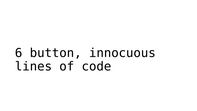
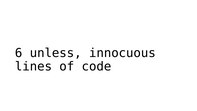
button: button -> unless
